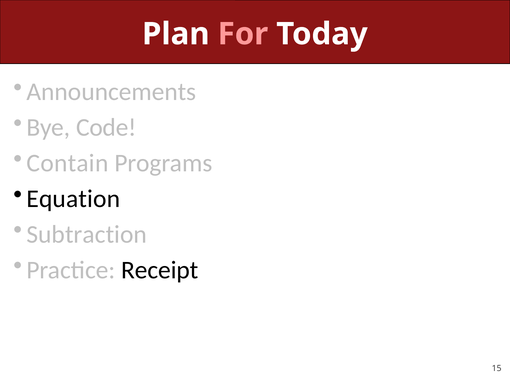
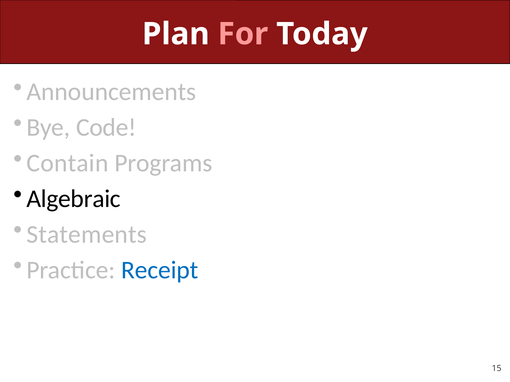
Equation: Equation -> Algebraic
Subtraction: Subtraction -> Statements
Receipt colour: black -> blue
